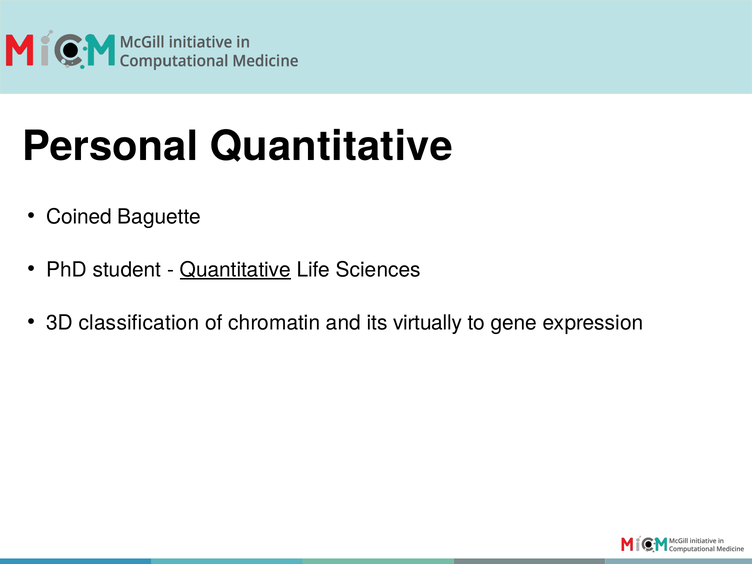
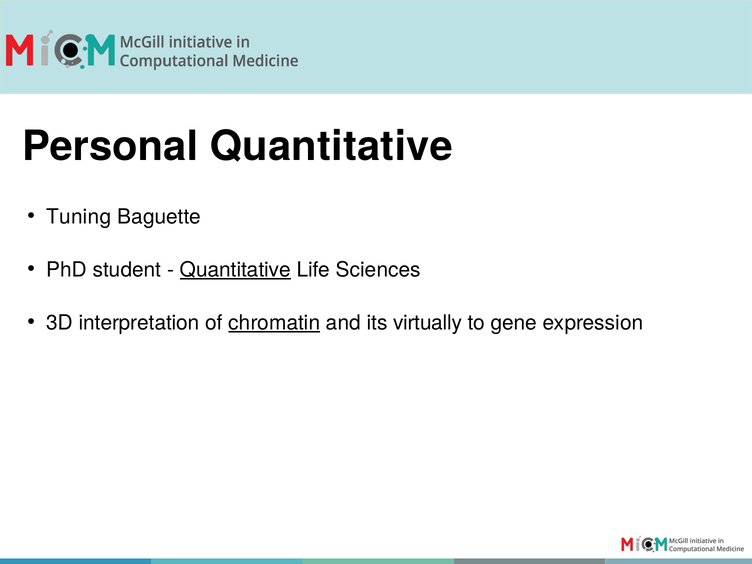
Coined: Coined -> Tuning
classification: classification -> interpretation
chromatin underline: none -> present
